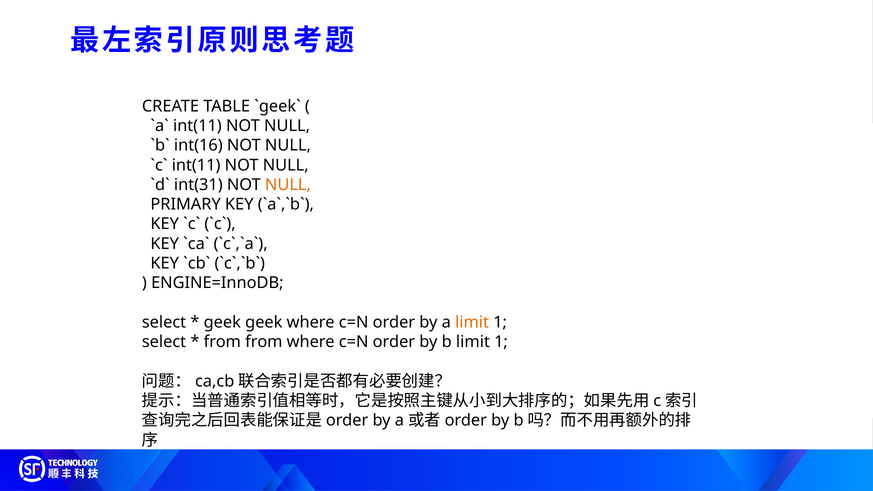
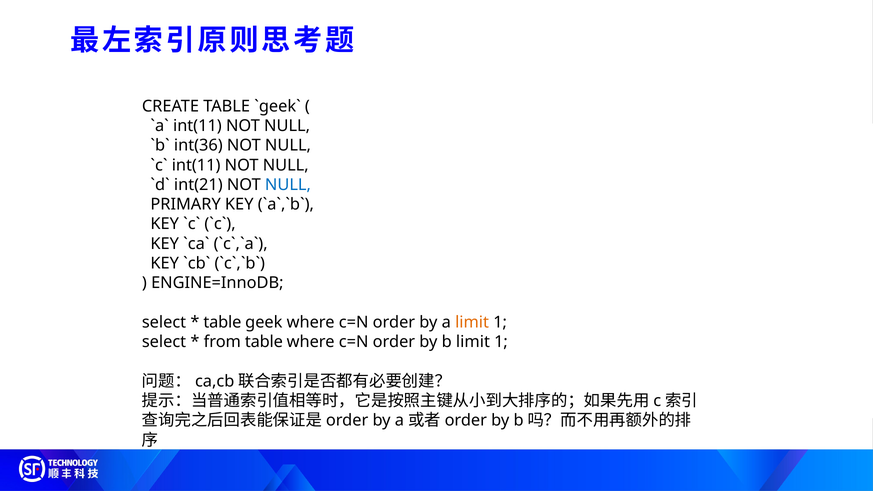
int(16: int(16 -> int(36
int(31: int(31 -> int(21
NULL at (288, 185) colour: orange -> blue
geek at (222, 322): geek -> table
from from: from -> table
